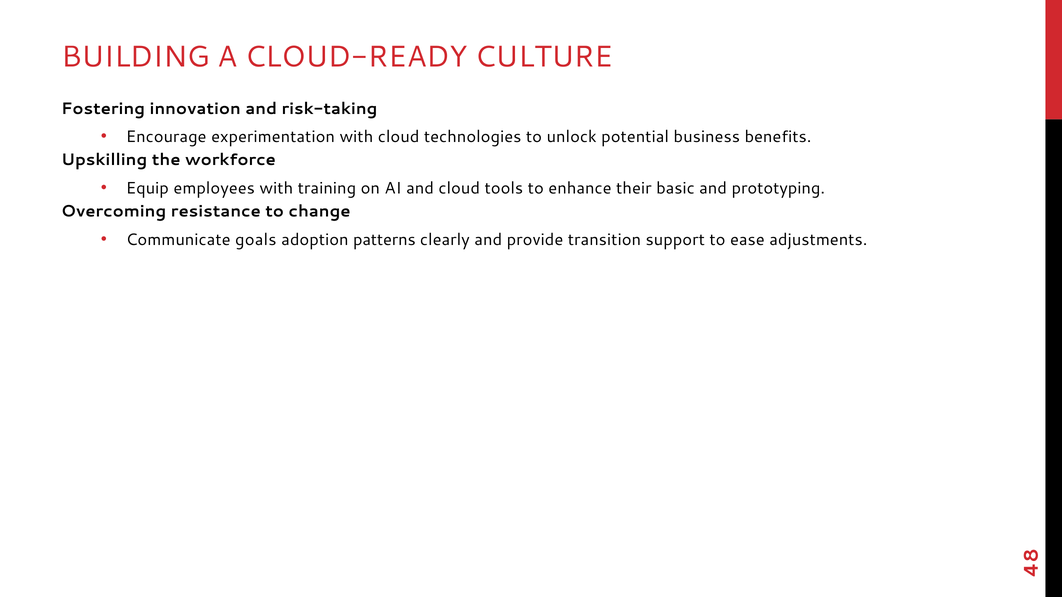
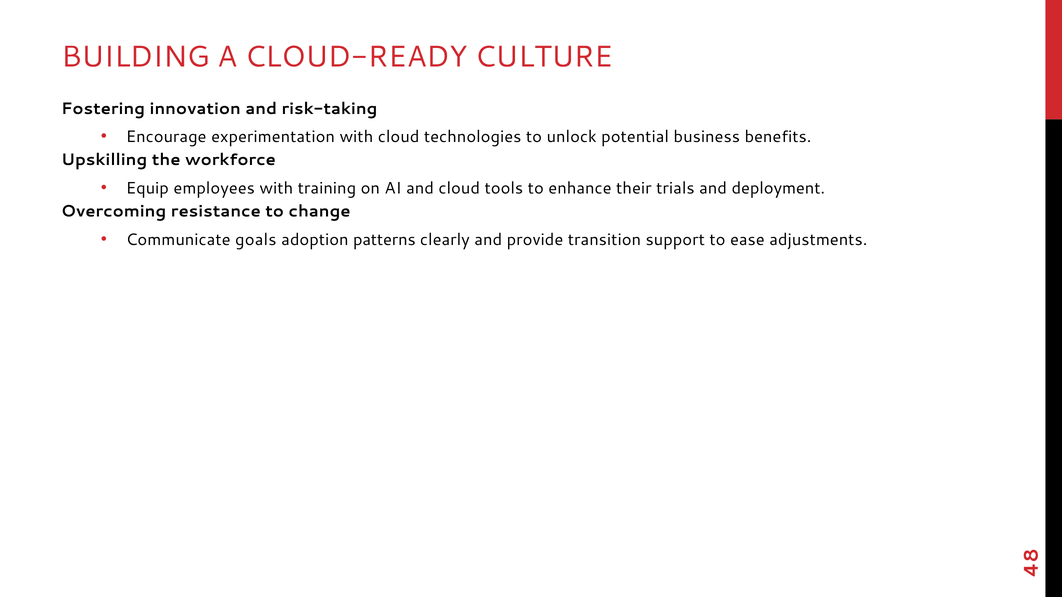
basic: basic -> trials
prototyping: prototyping -> deployment
